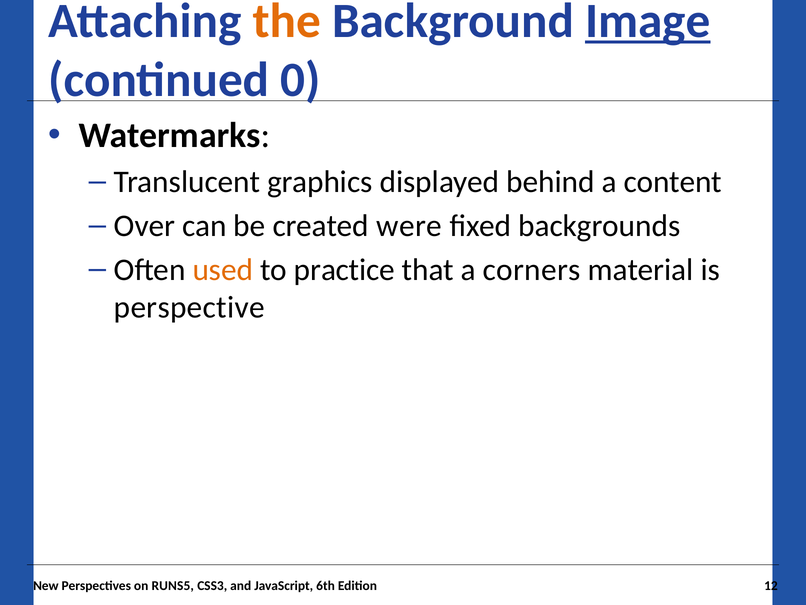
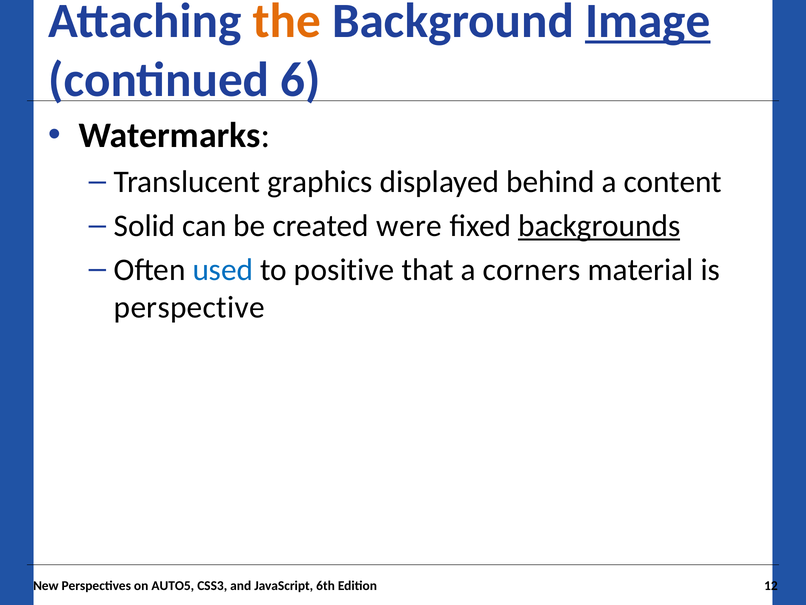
0: 0 -> 6
Over: Over -> Solid
backgrounds underline: none -> present
used colour: orange -> blue
practice: practice -> positive
RUNS5: RUNS5 -> AUTO5
